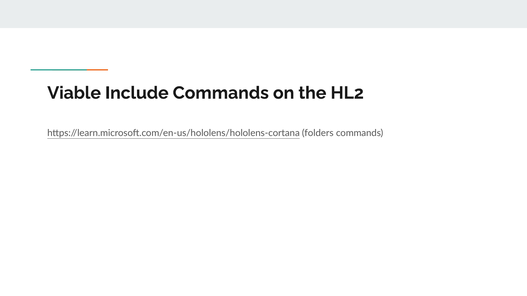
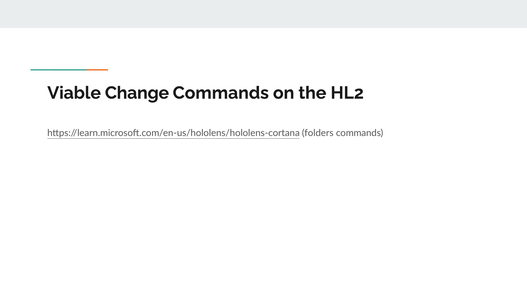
Include: Include -> Change
